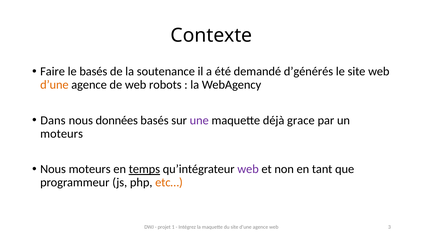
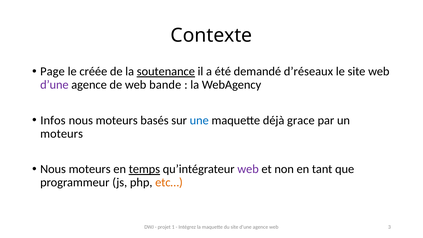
Faire: Faire -> Page
le basés: basés -> créée
soutenance underline: none -> present
d’générés: d’générés -> d’réseaux
d’une colour: orange -> purple
robots: robots -> bande
Dans: Dans -> Infos
données at (117, 120): données -> moteurs
une colour: purple -> blue
